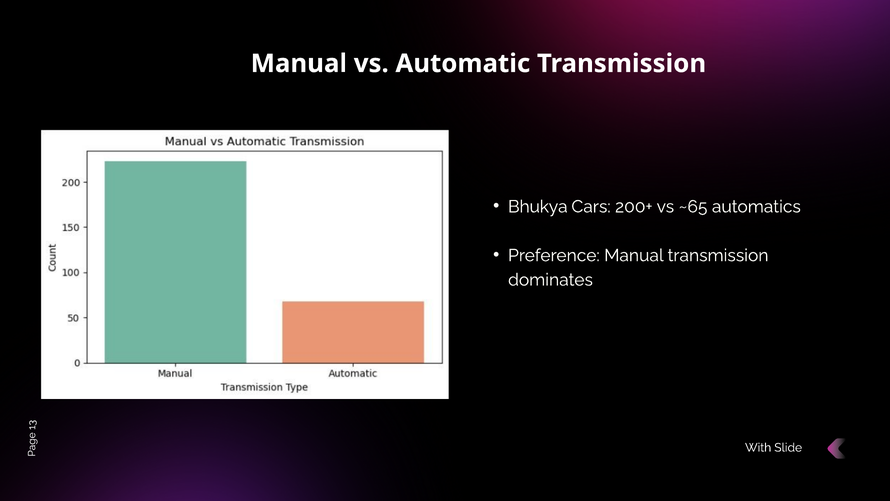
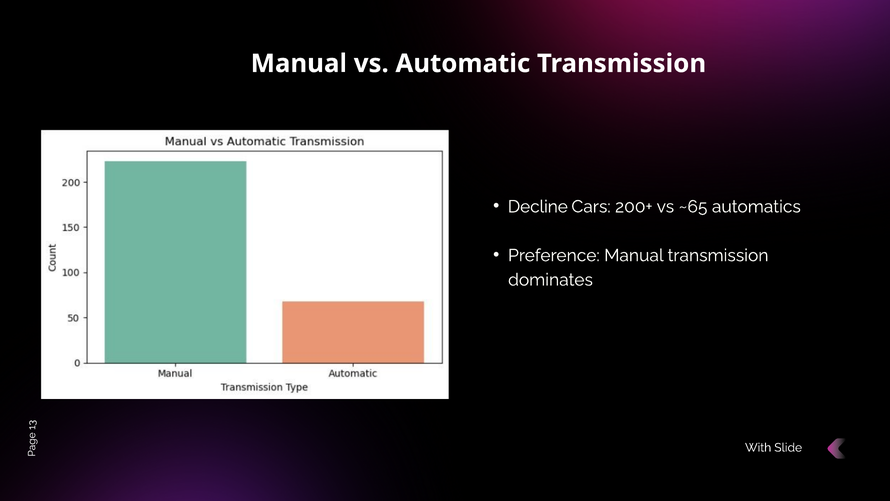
Bhukya: Bhukya -> Decline
